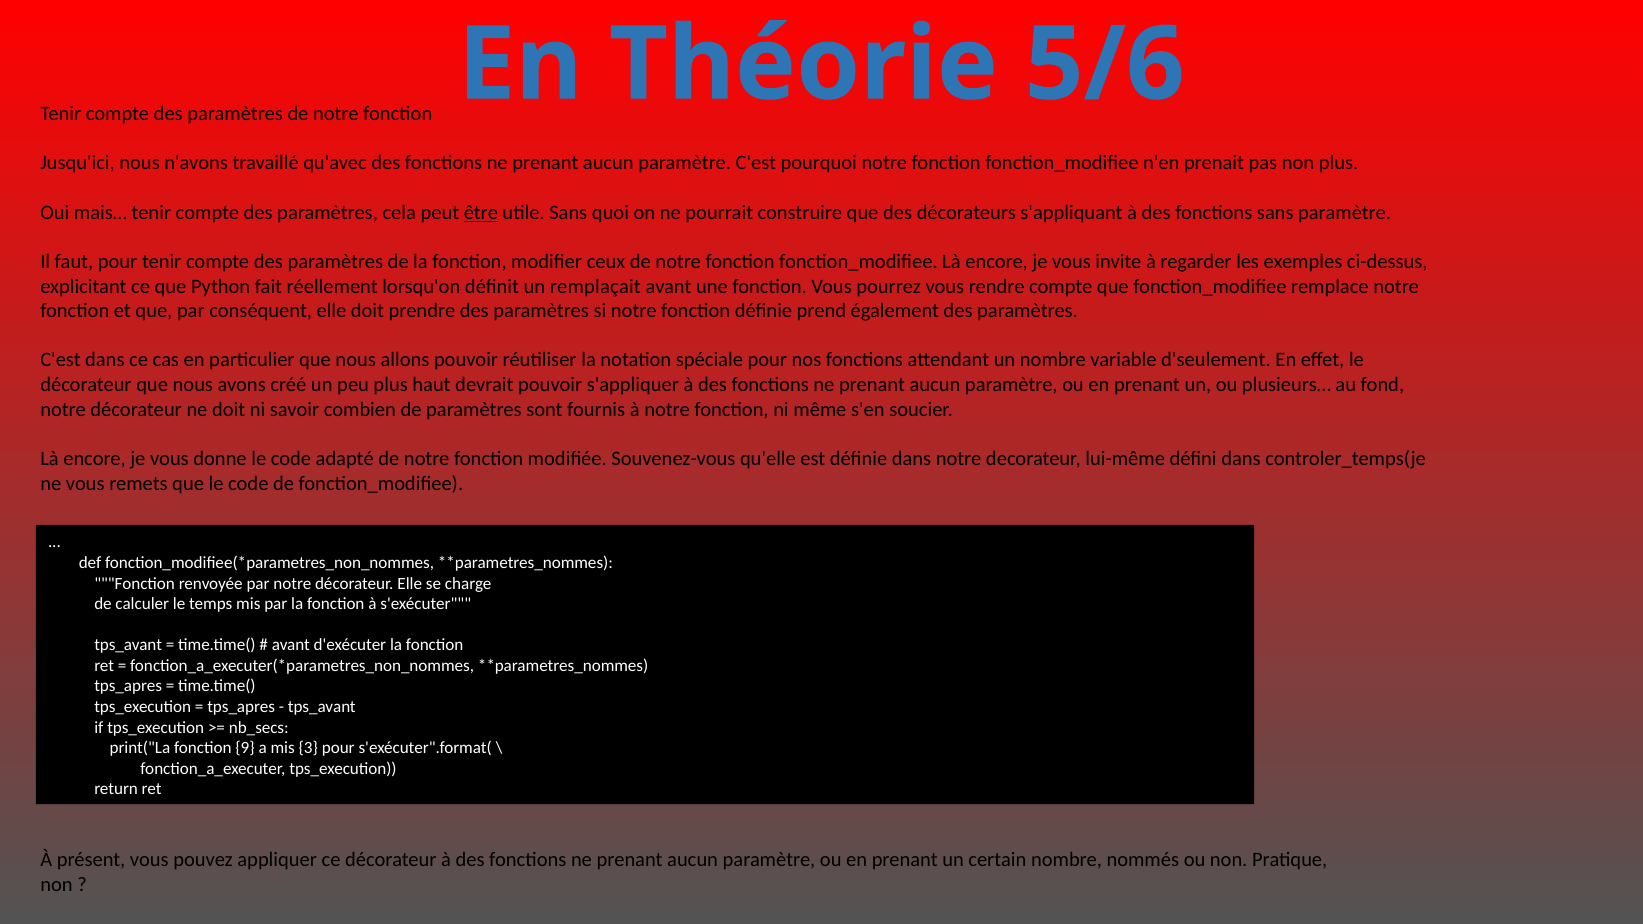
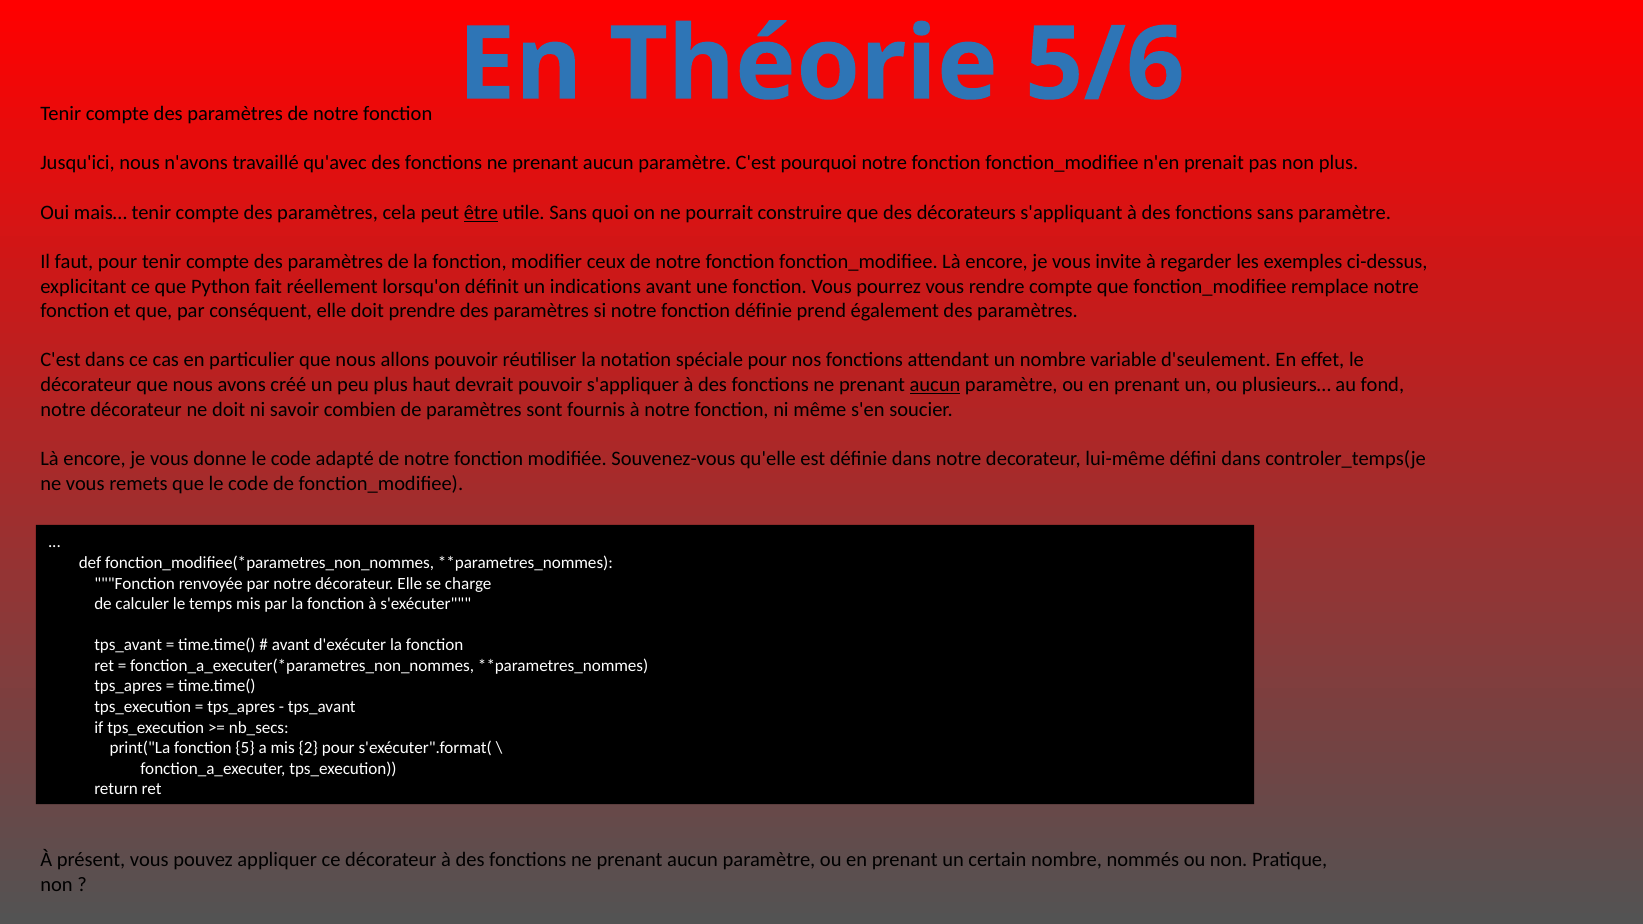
remplaçait: remplaçait -> indications
aucun at (935, 385) underline: none -> present
9: 9 -> 5
3: 3 -> 2
